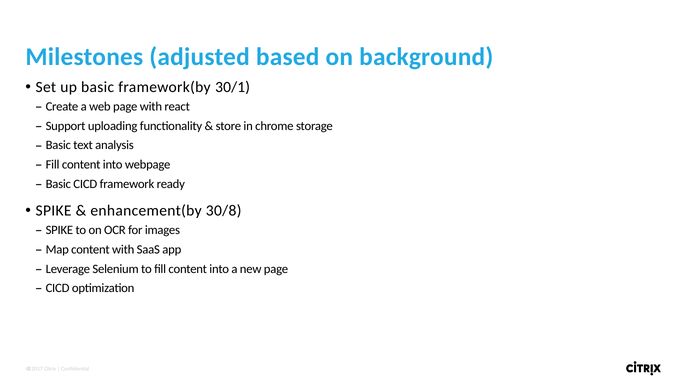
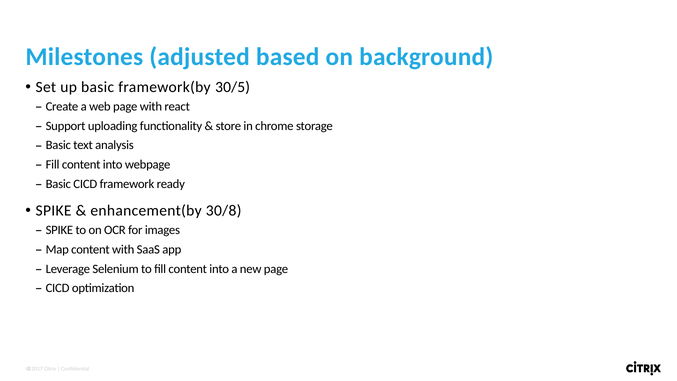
30/1: 30/1 -> 30/5
